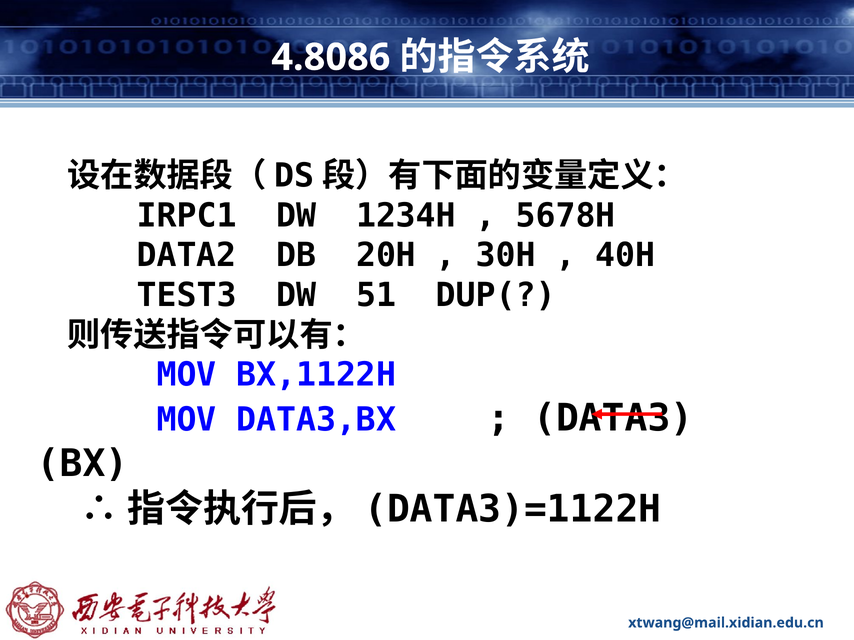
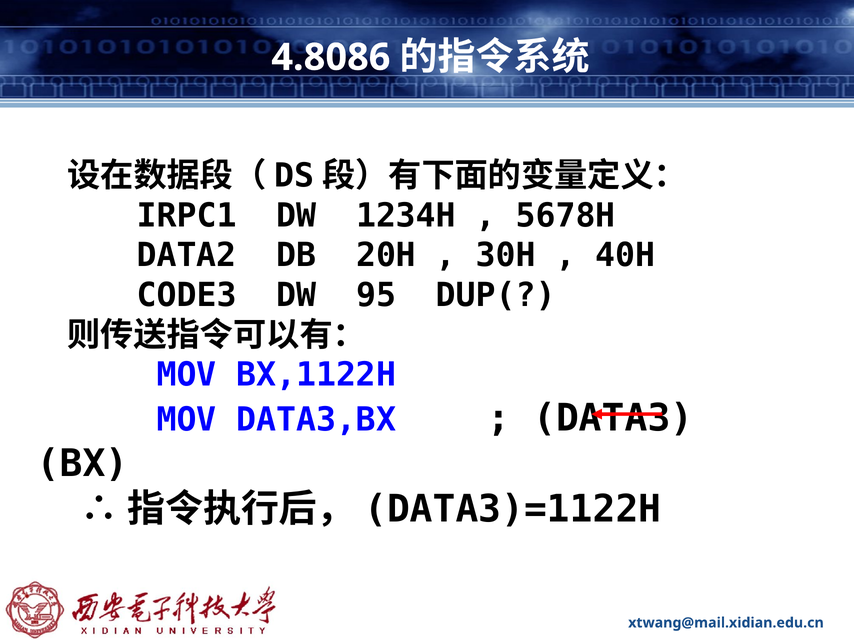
TEST3: TEST3 -> CODE3
51: 51 -> 95
